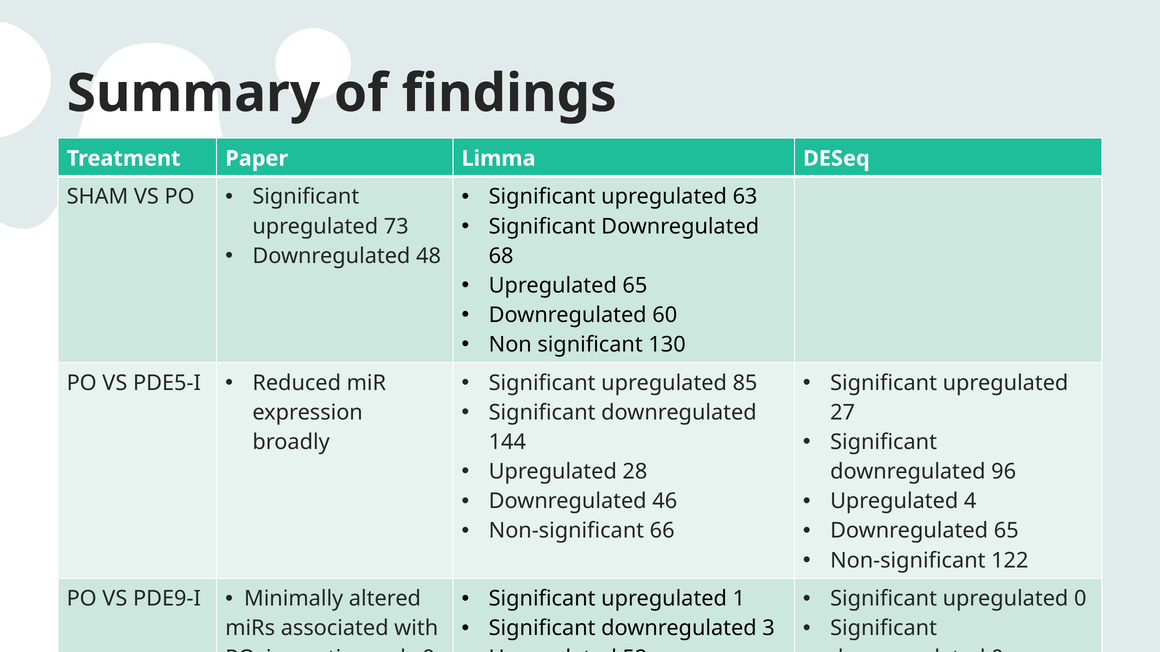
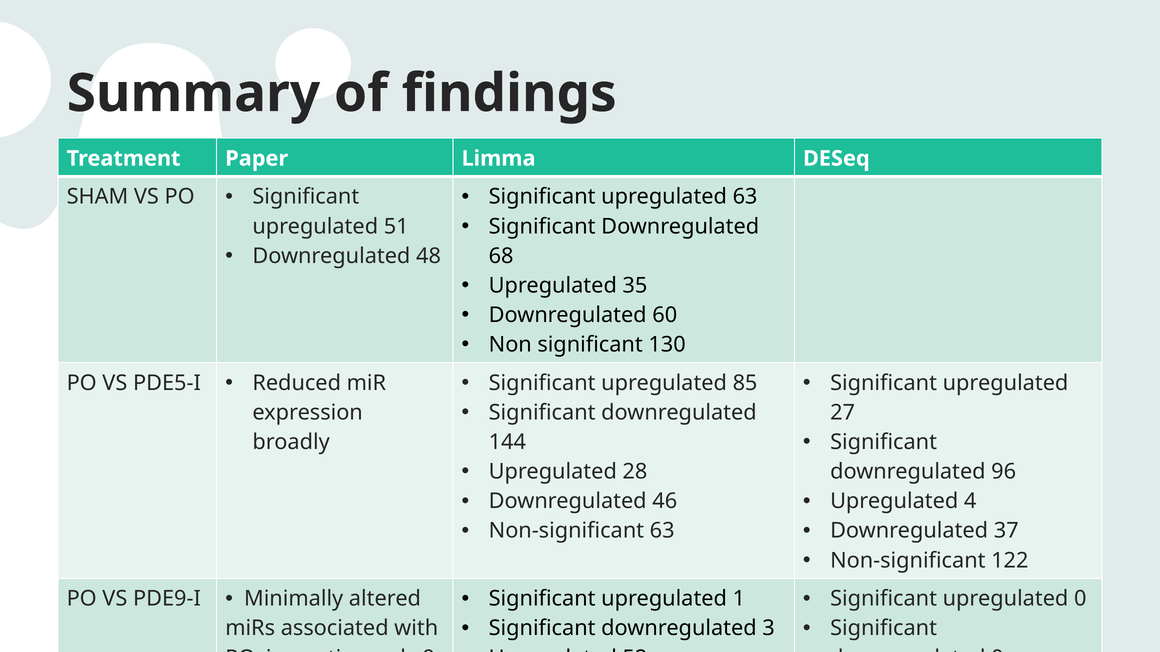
73: 73 -> 51
Upregulated 65: 65 -> 35
Non-significant 66: 66 -> 63
Downregulated 65: 65 -> 37
